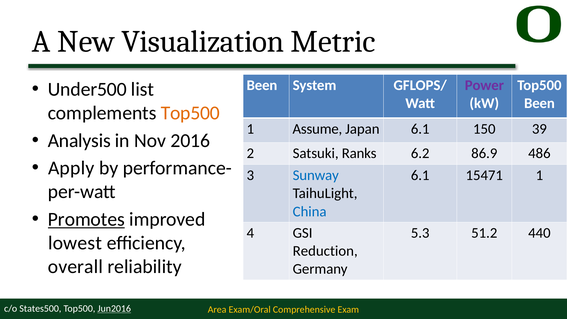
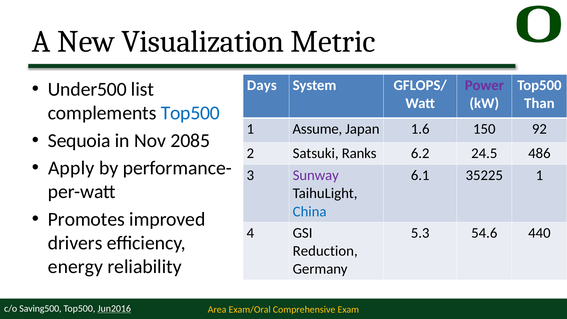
Been at (262, 85): Been -> Days
Been at (539, 103): Been -> Than
Top500 at (190, 113) colour: orange -> blue
Japan 6.1: 6.1 -> 1.6
39: 39 -> 92
Analysis: Analysis -> Sequoia
2016: 2016 -> 2085
86.9: 86.9 -> 24.5
Sunway colour: blue -> purple
15471: 15471 -> 35225
Promotes underline: present -> none
51.2: 51.2 -> 54.6
lowest: lowest -> drivers
overall: overall -> energy
States500: States500 -> Saving500
